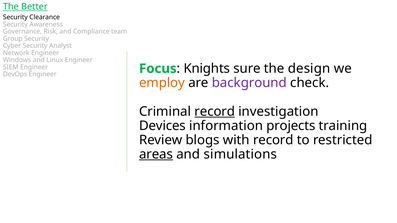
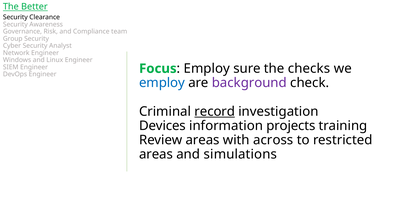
Knights at (207, 69): Knights -> Employ
design: design -> checks
employ at (162, 83) colour: orange -> blue
Review blogs: blogs -> areas
with record: record -> across
areas at (156, 154) underline: present -> none
